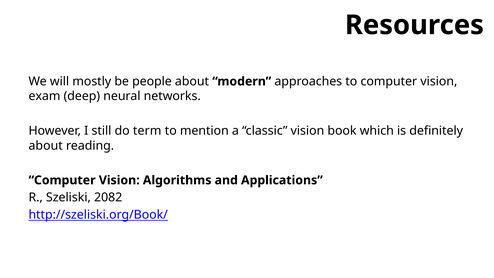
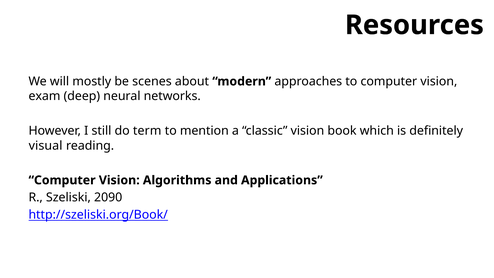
people: people -> scenes
about at (46, 146): about -> visual
2082: 2082 -> 2090
